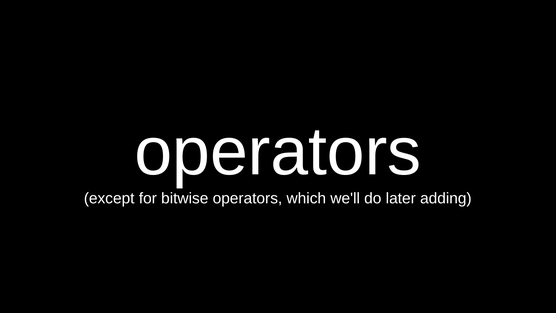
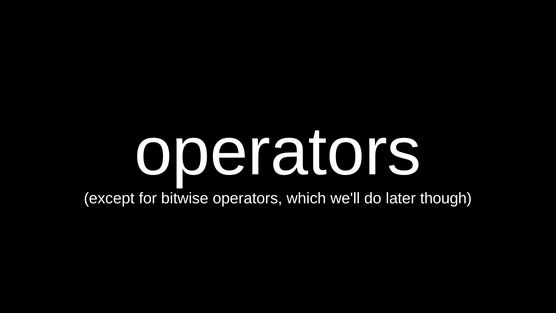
adding: adding -> though
